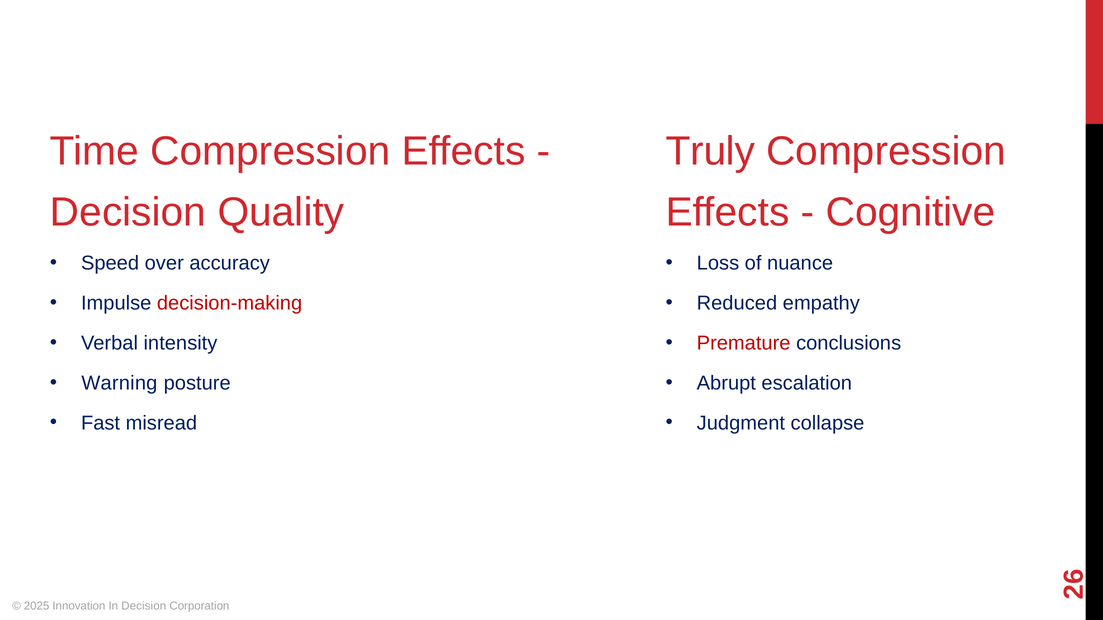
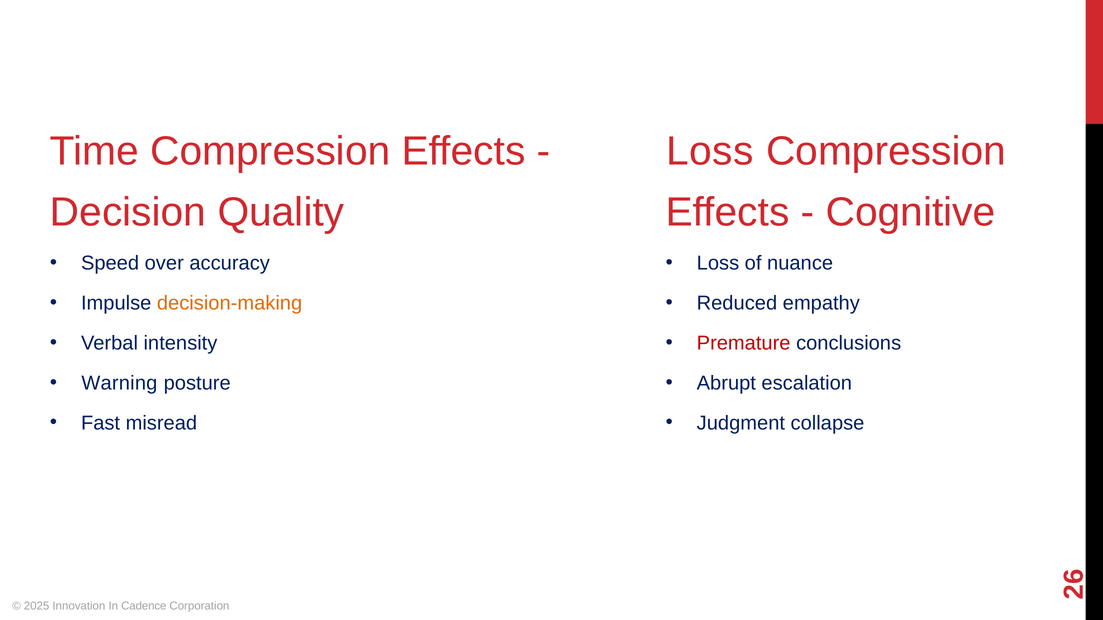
Truly at (710, 151): Truly -> Loss
decision-making colour: red -> orange
In Decision: Decision -> Cadence
